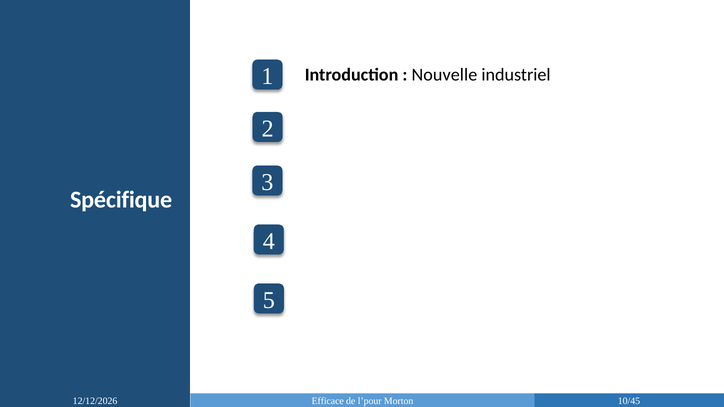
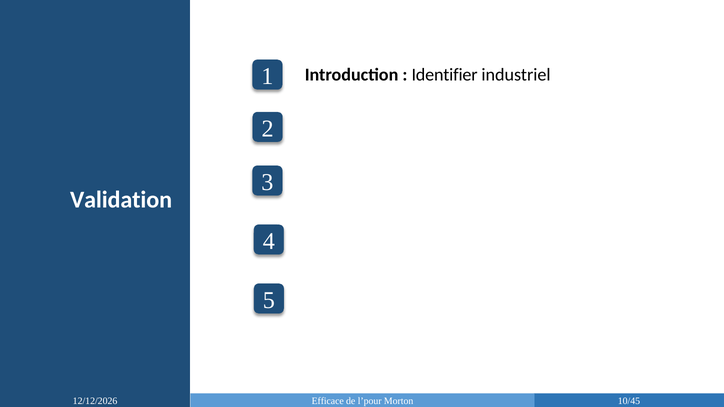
Nouvelle: Nouvelle -> Identifier
Spécifique: Spécifique -> Validation
